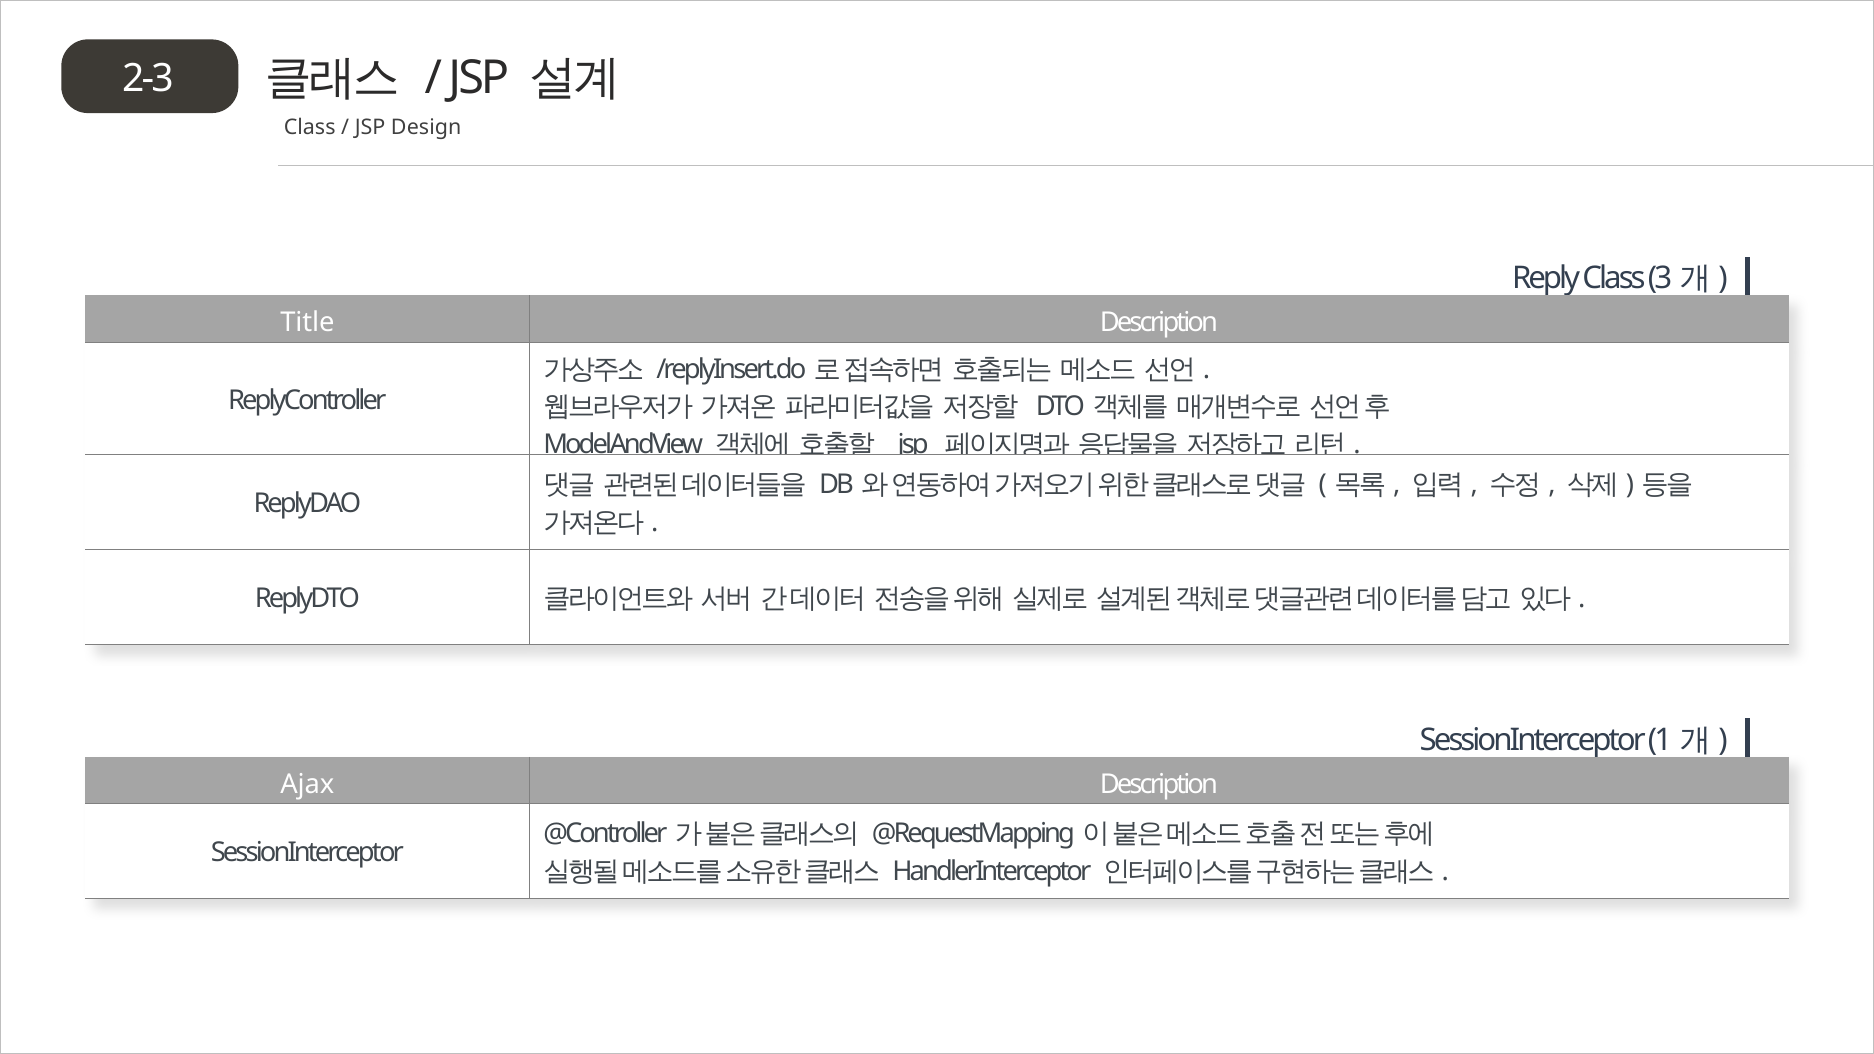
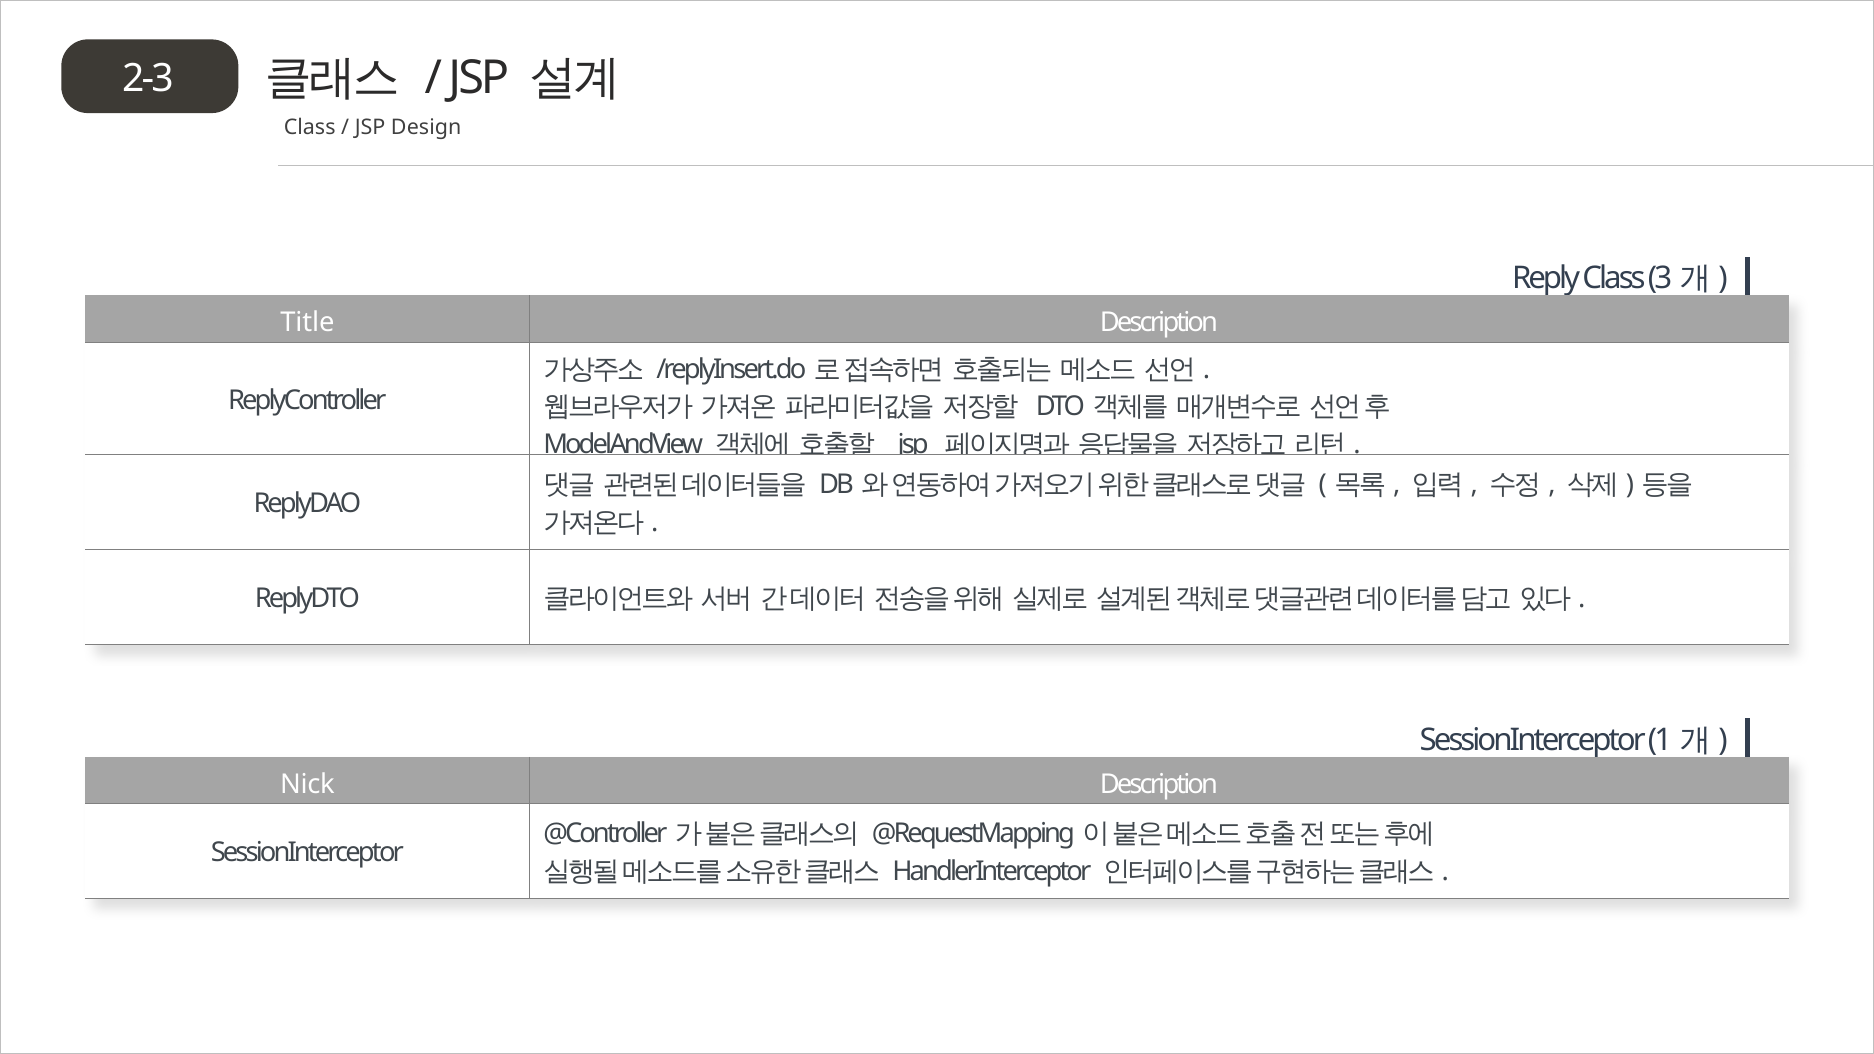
Ajax: Ajax -> Nick
